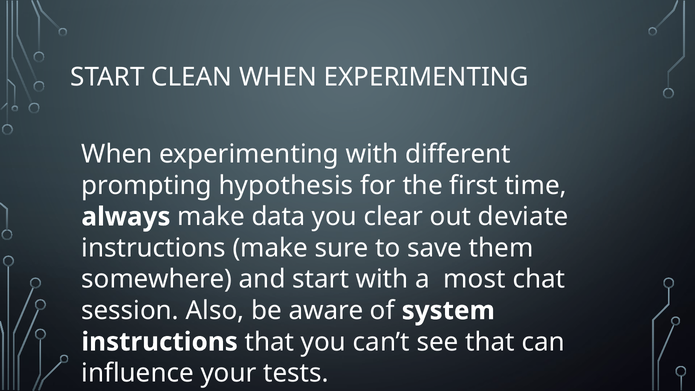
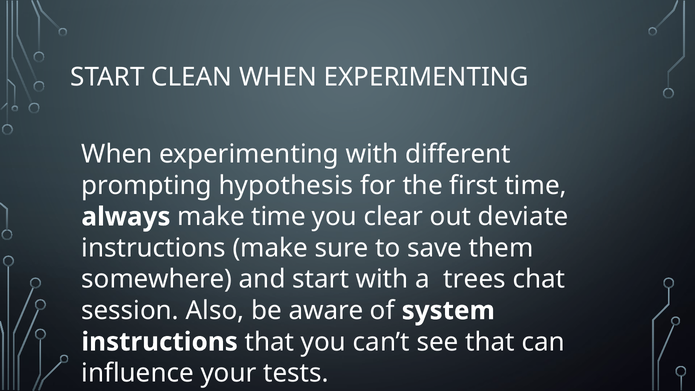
make data: data -> time
most: most -> trees
